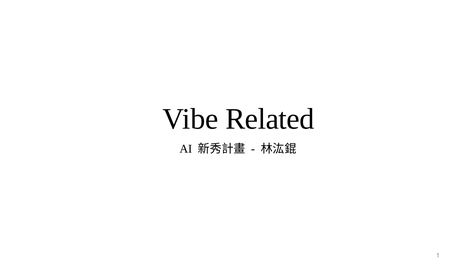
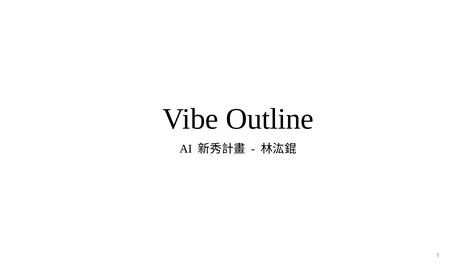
Related: Related -> Outline
